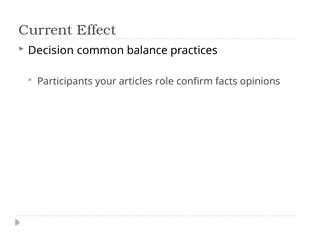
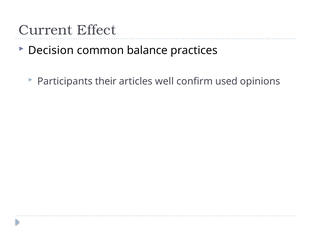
your: your -> their
role: role -> well
facts: facts -> used
